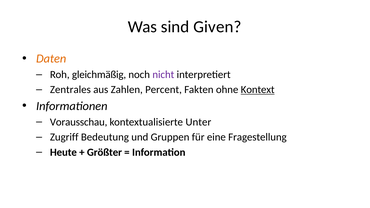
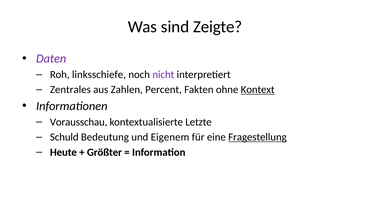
Given: Given -> Zeigte
Daten colour: orange -> purple
gleichmäßig: gleichmäßig -> linksschiefe
Unter: Unter -> Letzte
Zugriff: Zugriff -> Schuld
Gruppen: Gruppen -> Eigenem
Fragestellung underline: none -> present
